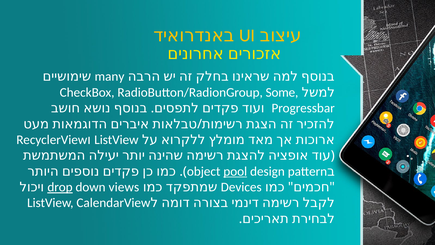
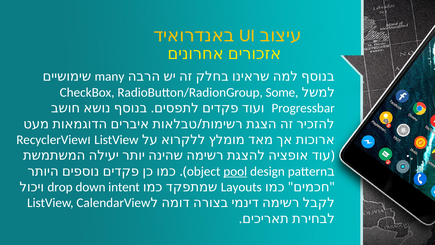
drop underline: present -> none
views: views -> intent
Devices: Devices -> Layouts
